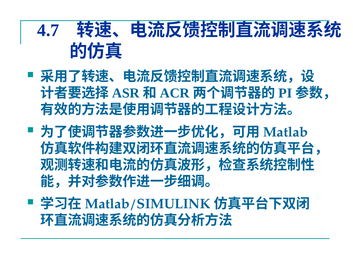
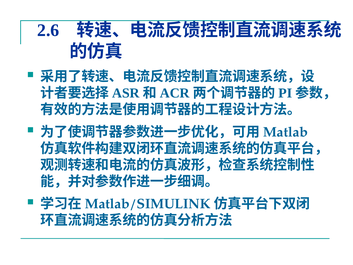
4.7: 4.7 -> 2.6
